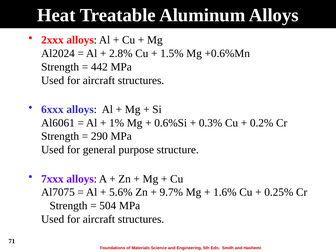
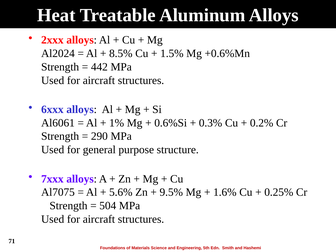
2.8%: 2.8% -> 8.5%
9.7%: 9.7% -> 9.5%
